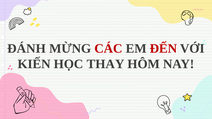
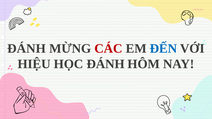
ĐẾN colour: red -> blue
KIẾN: KIẾN -> HIỆU
HỌC THAY: THAY -> ĐÁNH
